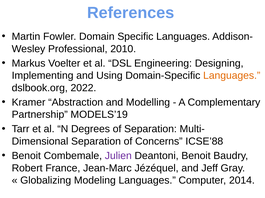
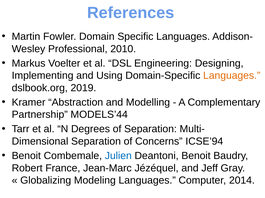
2022: 2022 -> 2019
MODELS’19: MODELS’19 -> MODELS’44
ICSE’88: ICSE’88 -> ICSE’94
Julien colour: purple -> blue
